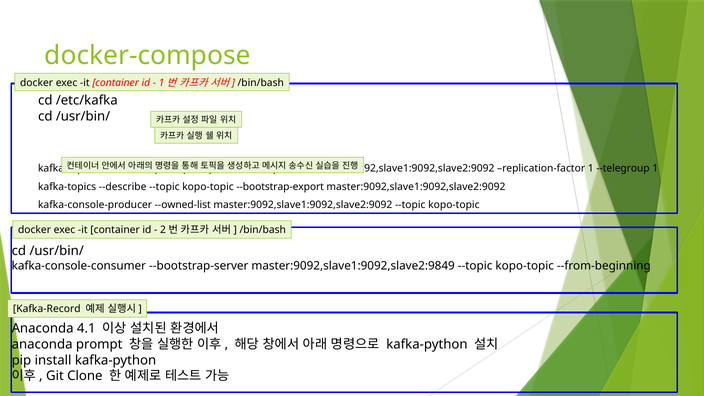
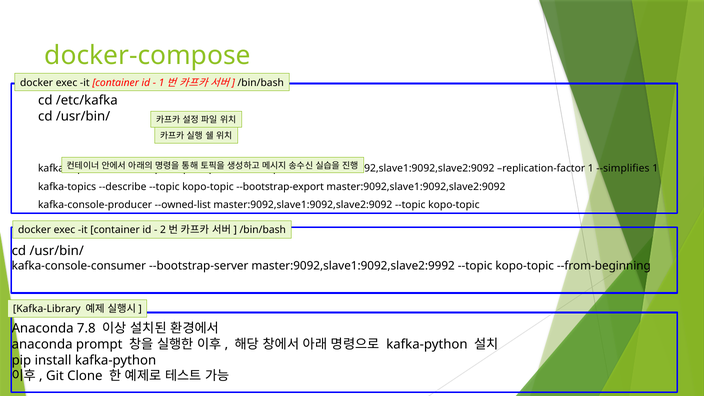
--telegroup: --telegroup -> --simplifies
master:9092,slave1:9092,slave2:9849: master:9092,slave1:9092,slave2:9849 -> master:9092,slave1:9092,slave2:9992
Kafka-Record: Kafka-Record -> Kafka-Library
4.1: 4.1 -> 7.8
